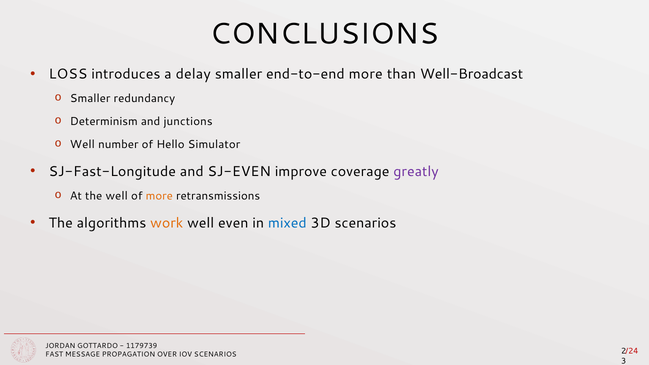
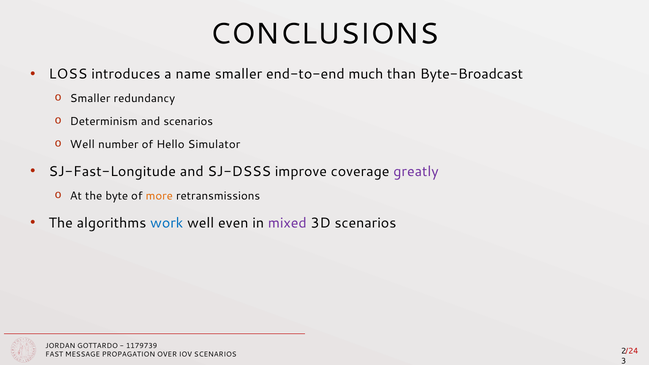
delay: delay -> name
end-to-end more: more -> much
Well-Broadcast: Well-Broadcast -> Byte-Broadcast
and junctions: junctions -> scenarios
SJ-EVEN: SJ-EVEN -> SJ-DSSS
the well: well -> byte
work colour: orange -> blue
mixed colour: blue -> purple
